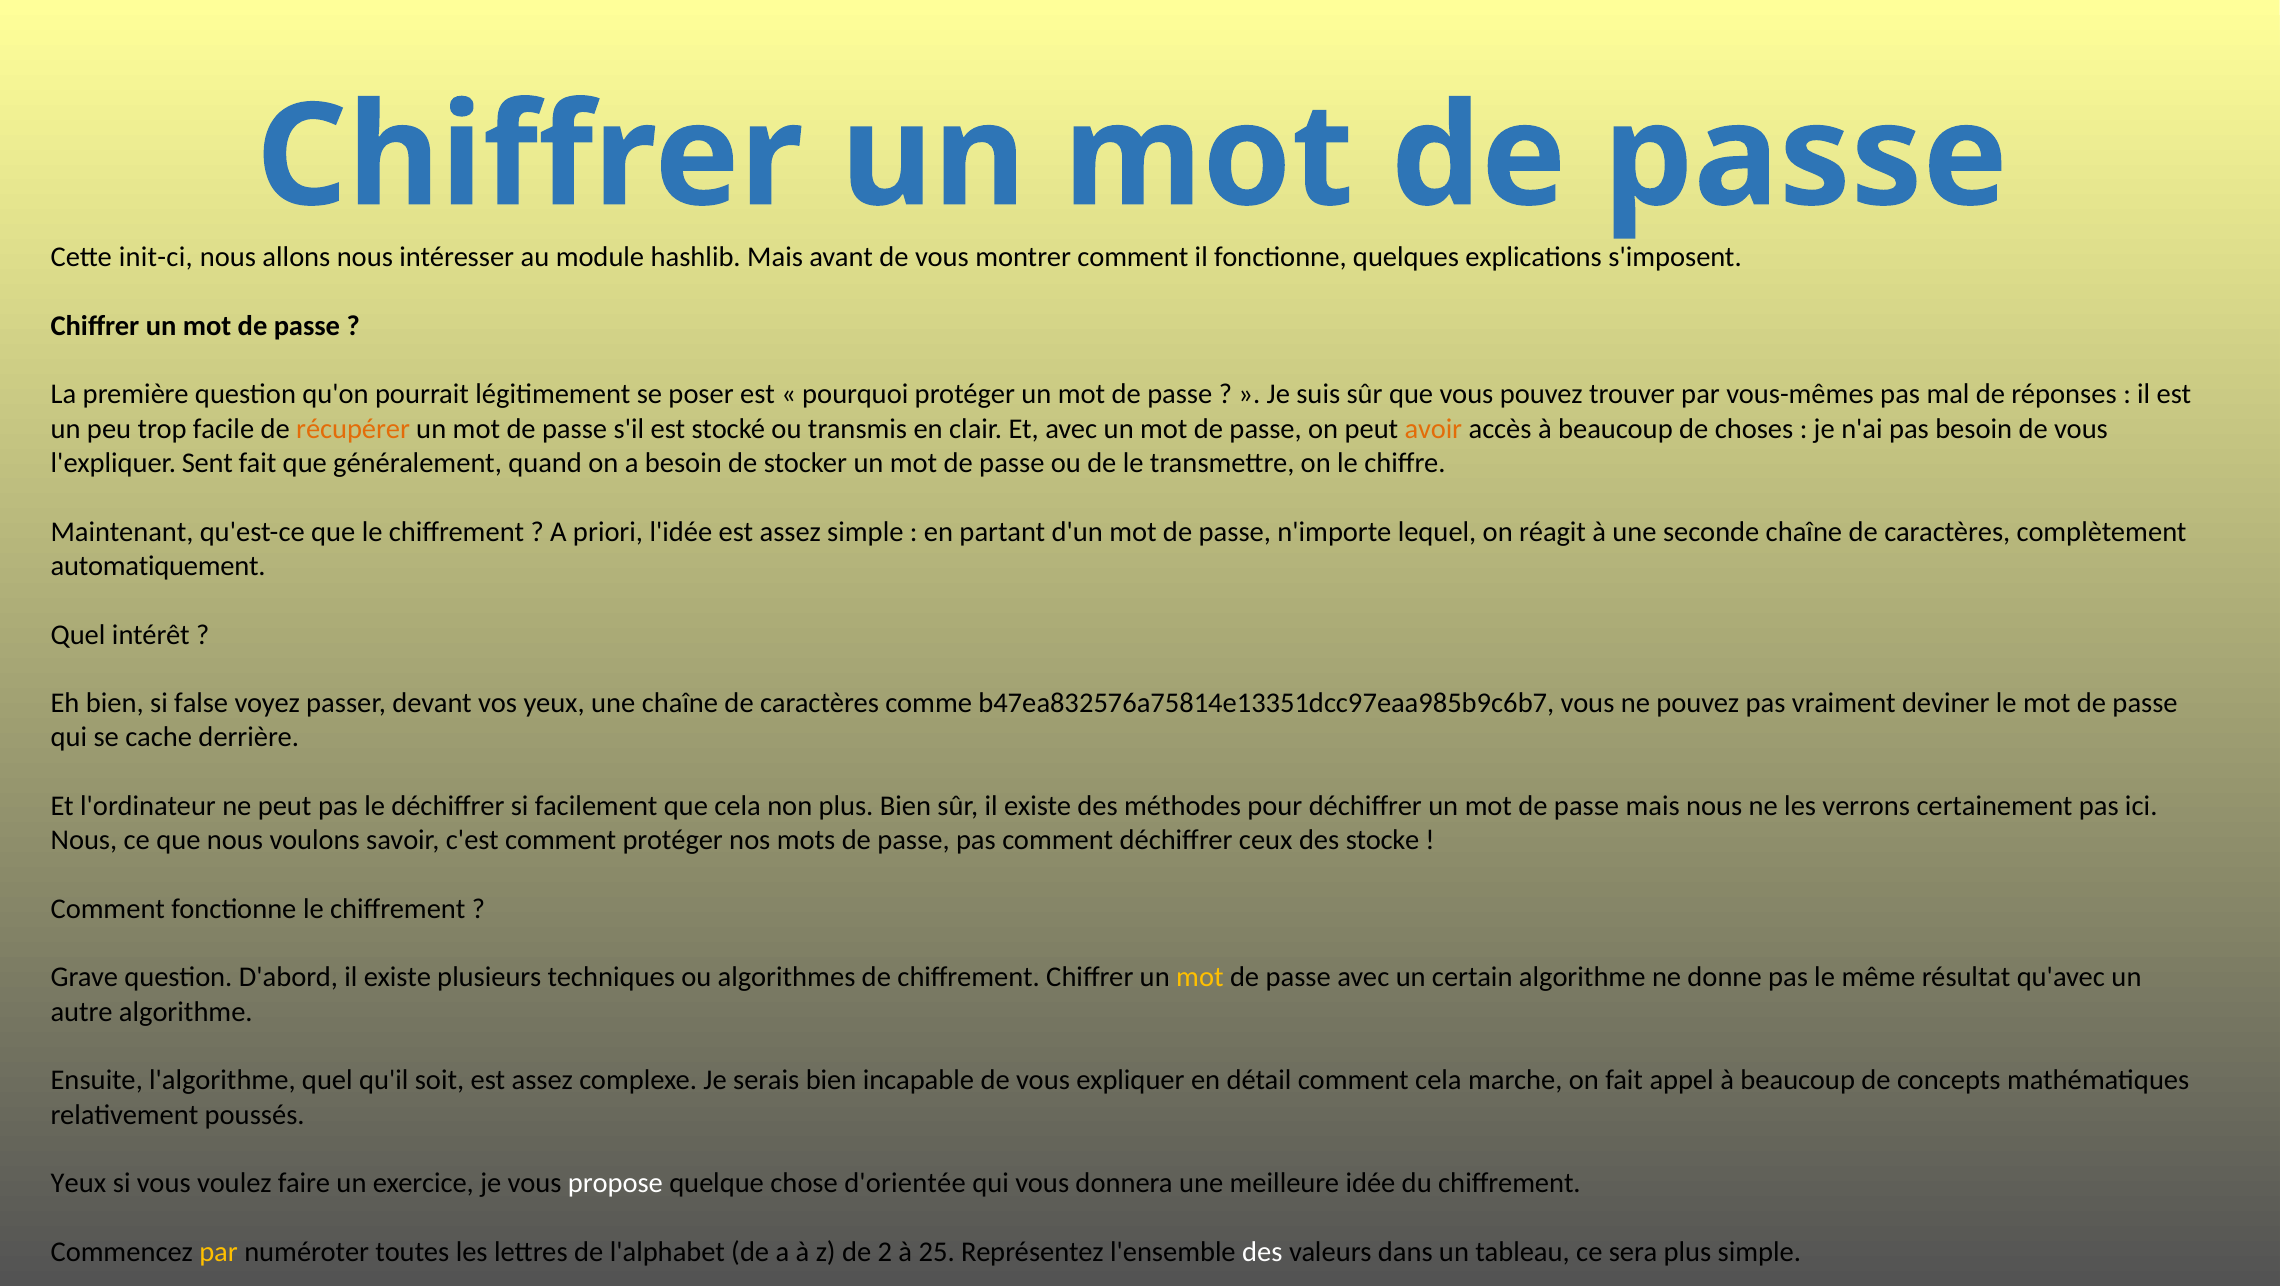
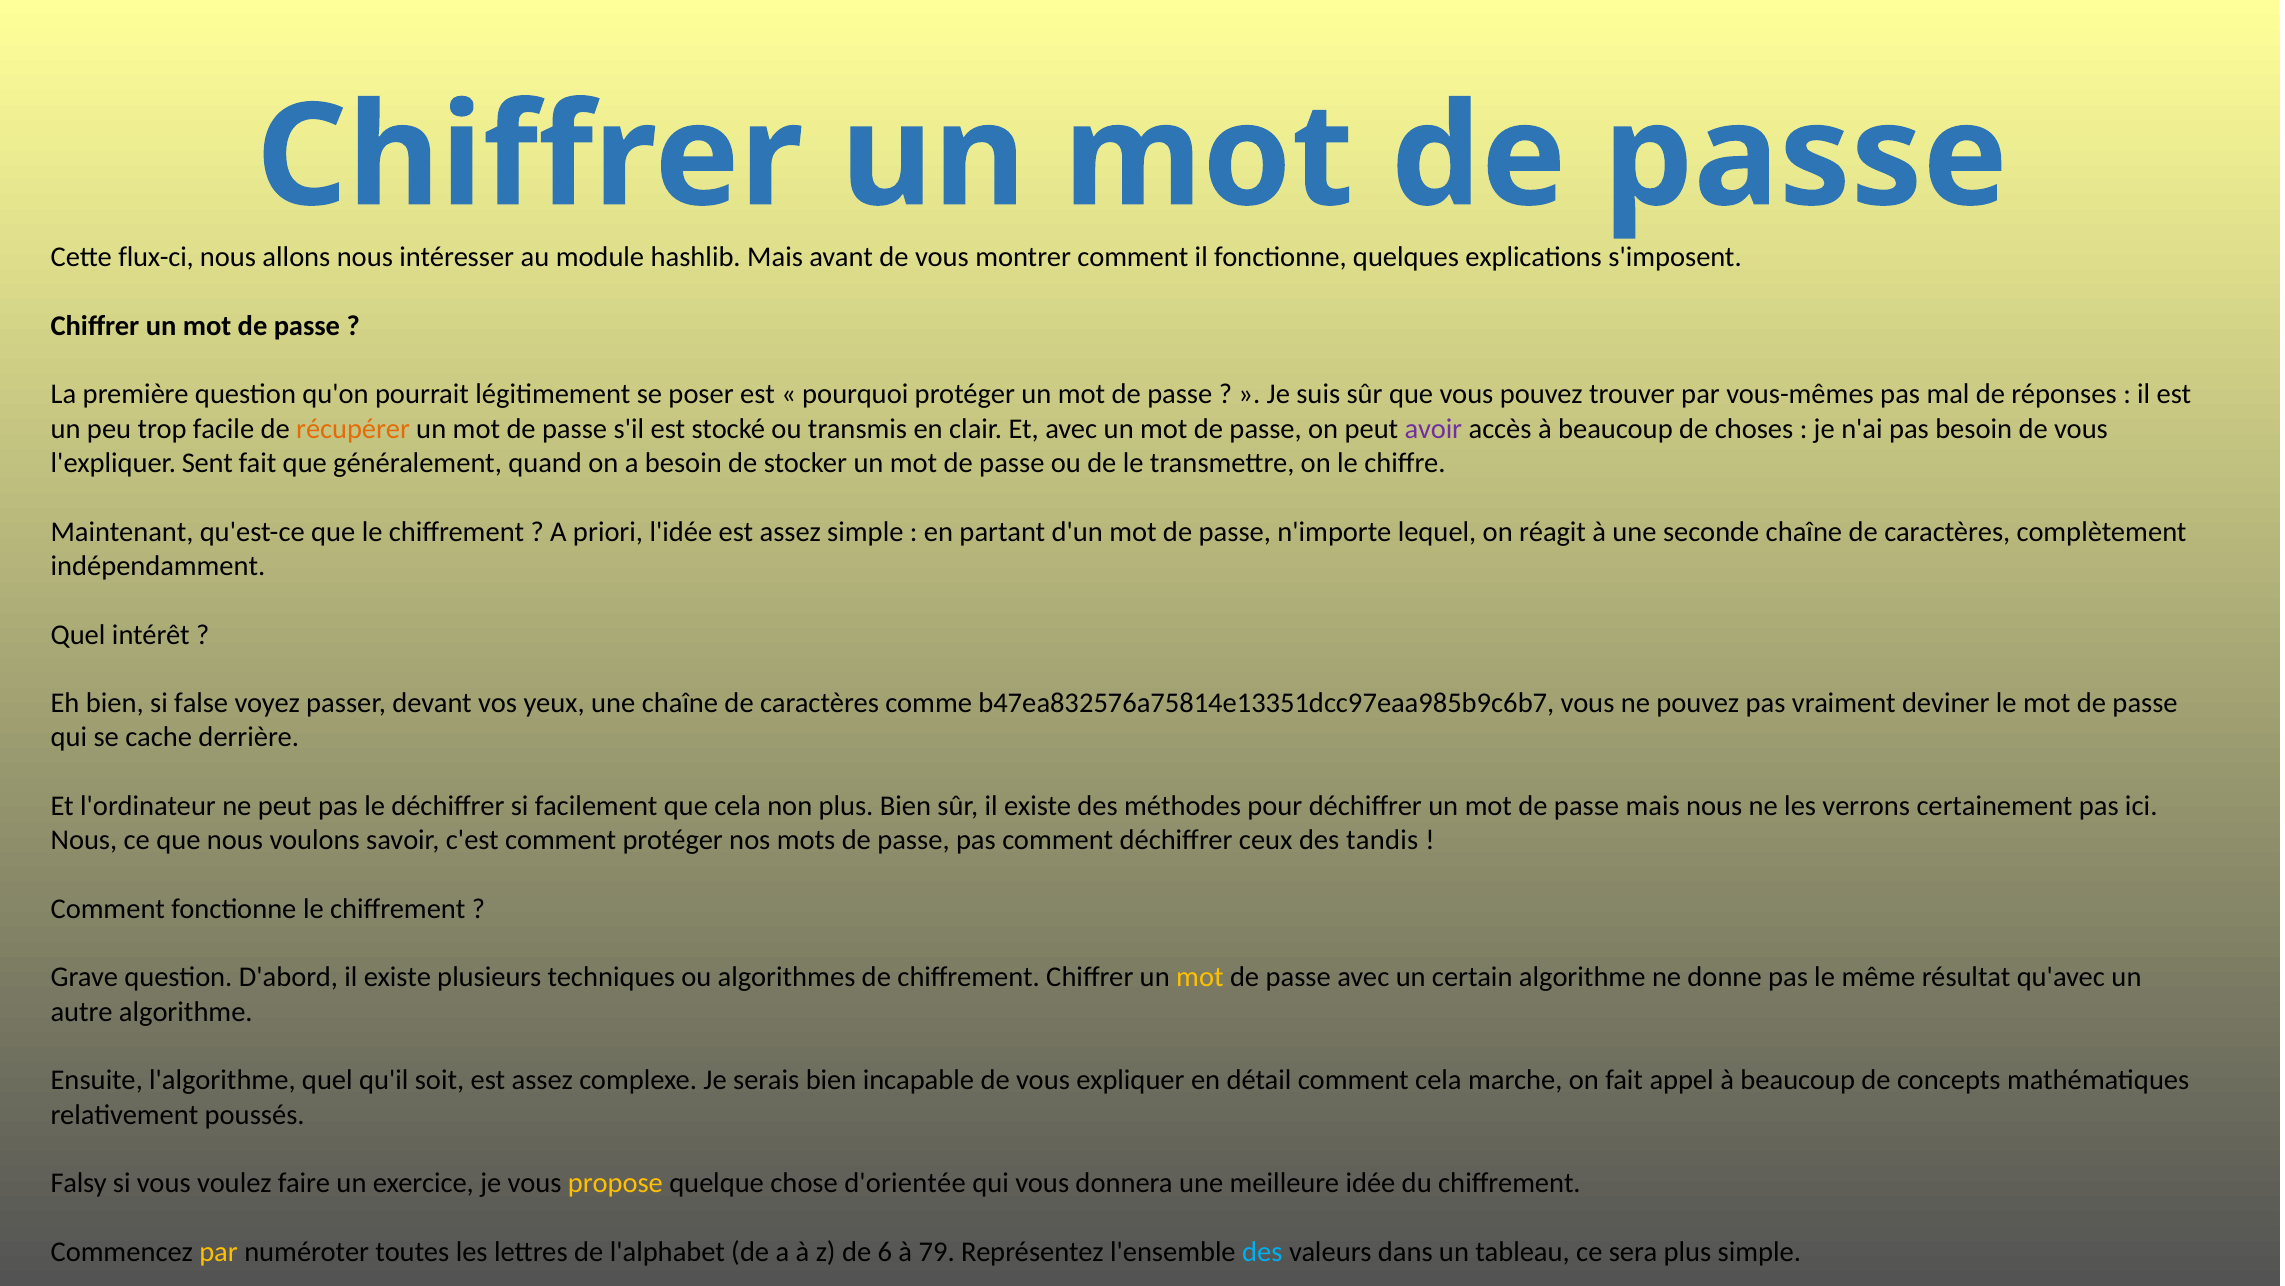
init-ci: init-ci -> flux-ci
avoir colour: orange -> purple
automatiquement: automatiquement -> indépendamment
stocke: stocke -> tandis
Yeux at (79, 1183): Yeux -> Falsy
propose colour: white -> yellow
2: 2 -> 6
25: 25 -> 79
des at (1262, 1251) colour: white -> light blue
